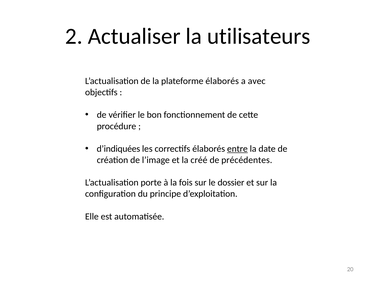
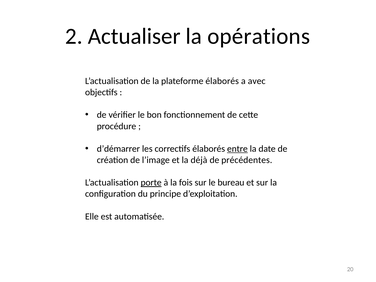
utilisateurs: utilisateurs -> opérations
d’indiquées: d’indiquées -> d’démarrer
créé: créé -> déjà
porte underline: none -> present
dossier: dossier -> bureau
